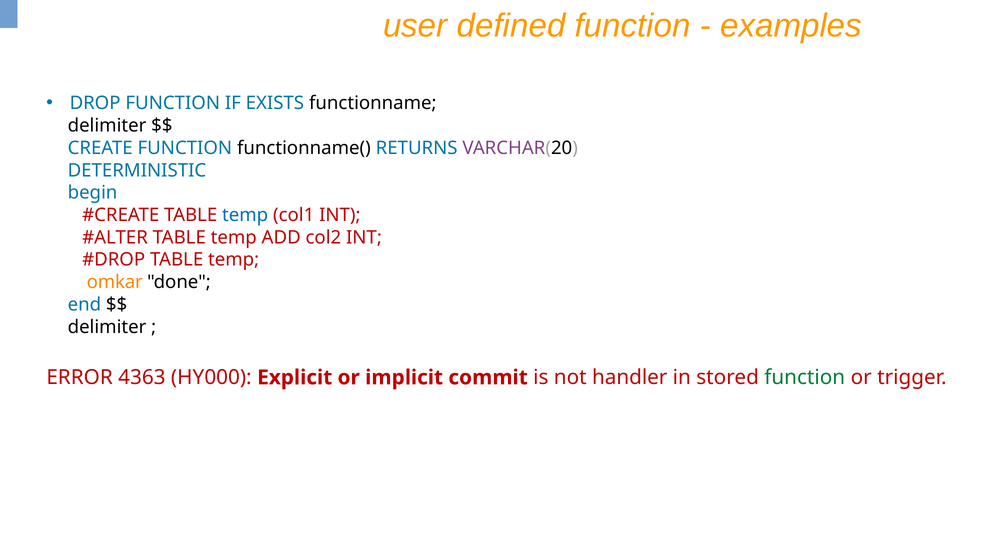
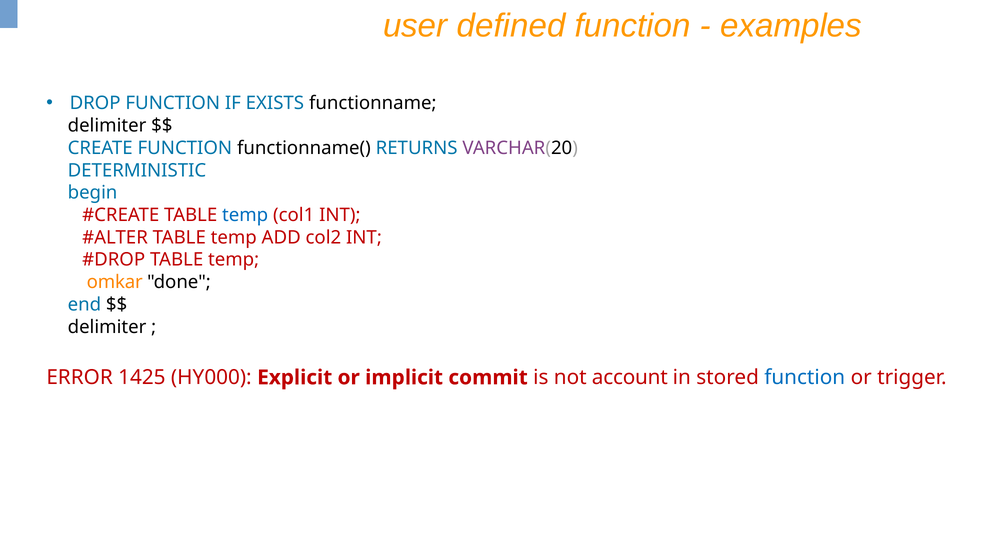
4363: 4363 -> 1425
handler: handler -> account
function at (805, 378) colour: green -> blue
